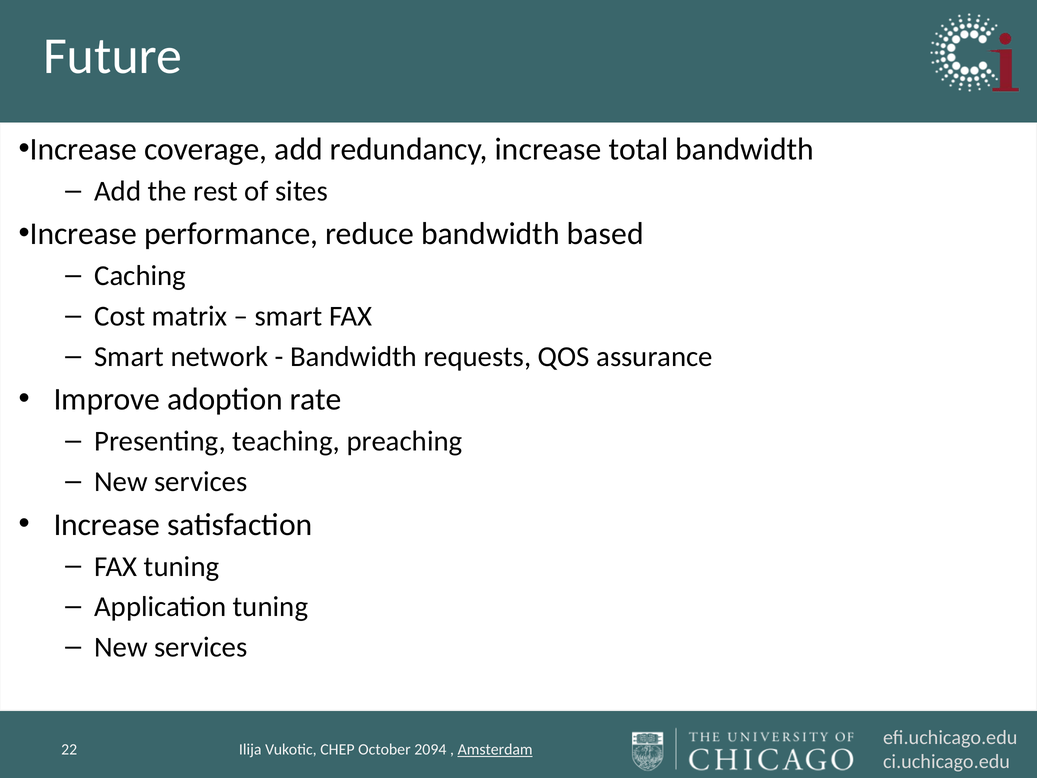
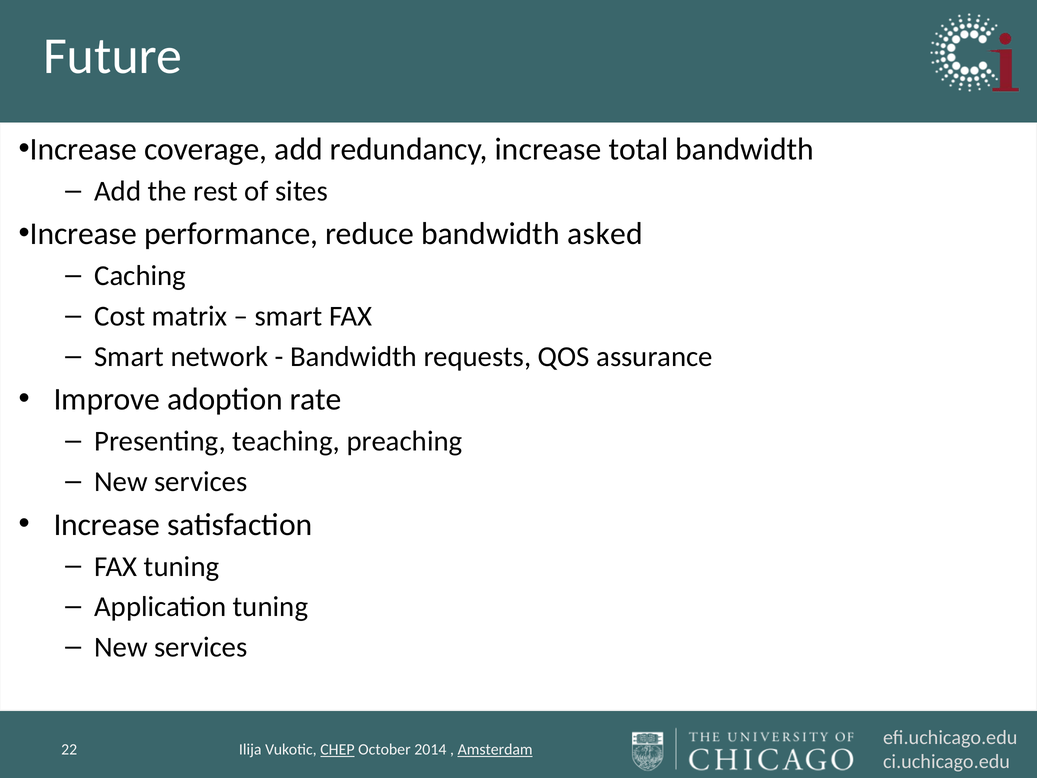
based: based -> asked
CHEP underline: none -> present
2094: 2094 -> 2014
